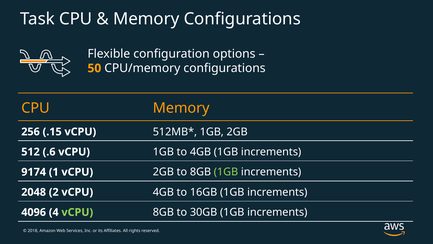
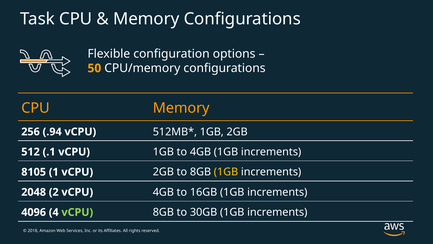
.15: .15 -> .94
.6: .6 -> .1
9174: 9174 -> 8105
1GB at (226, 172) colour: light green -> yellow
